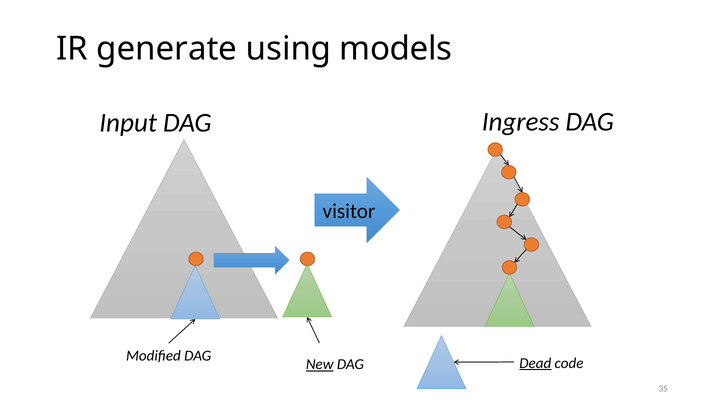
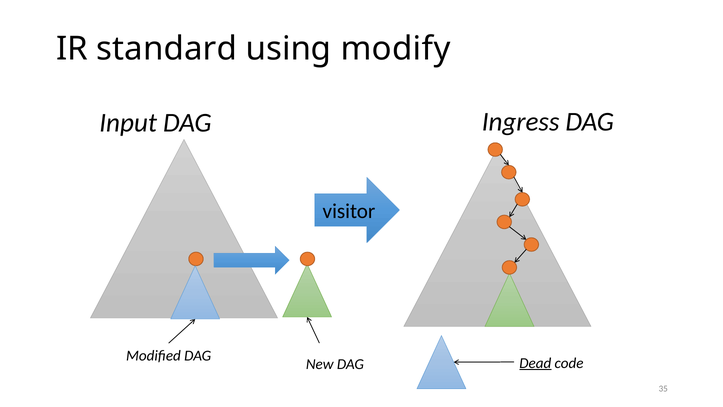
generate: generate -> standard
models: models -> modify
New underline: present -> none
